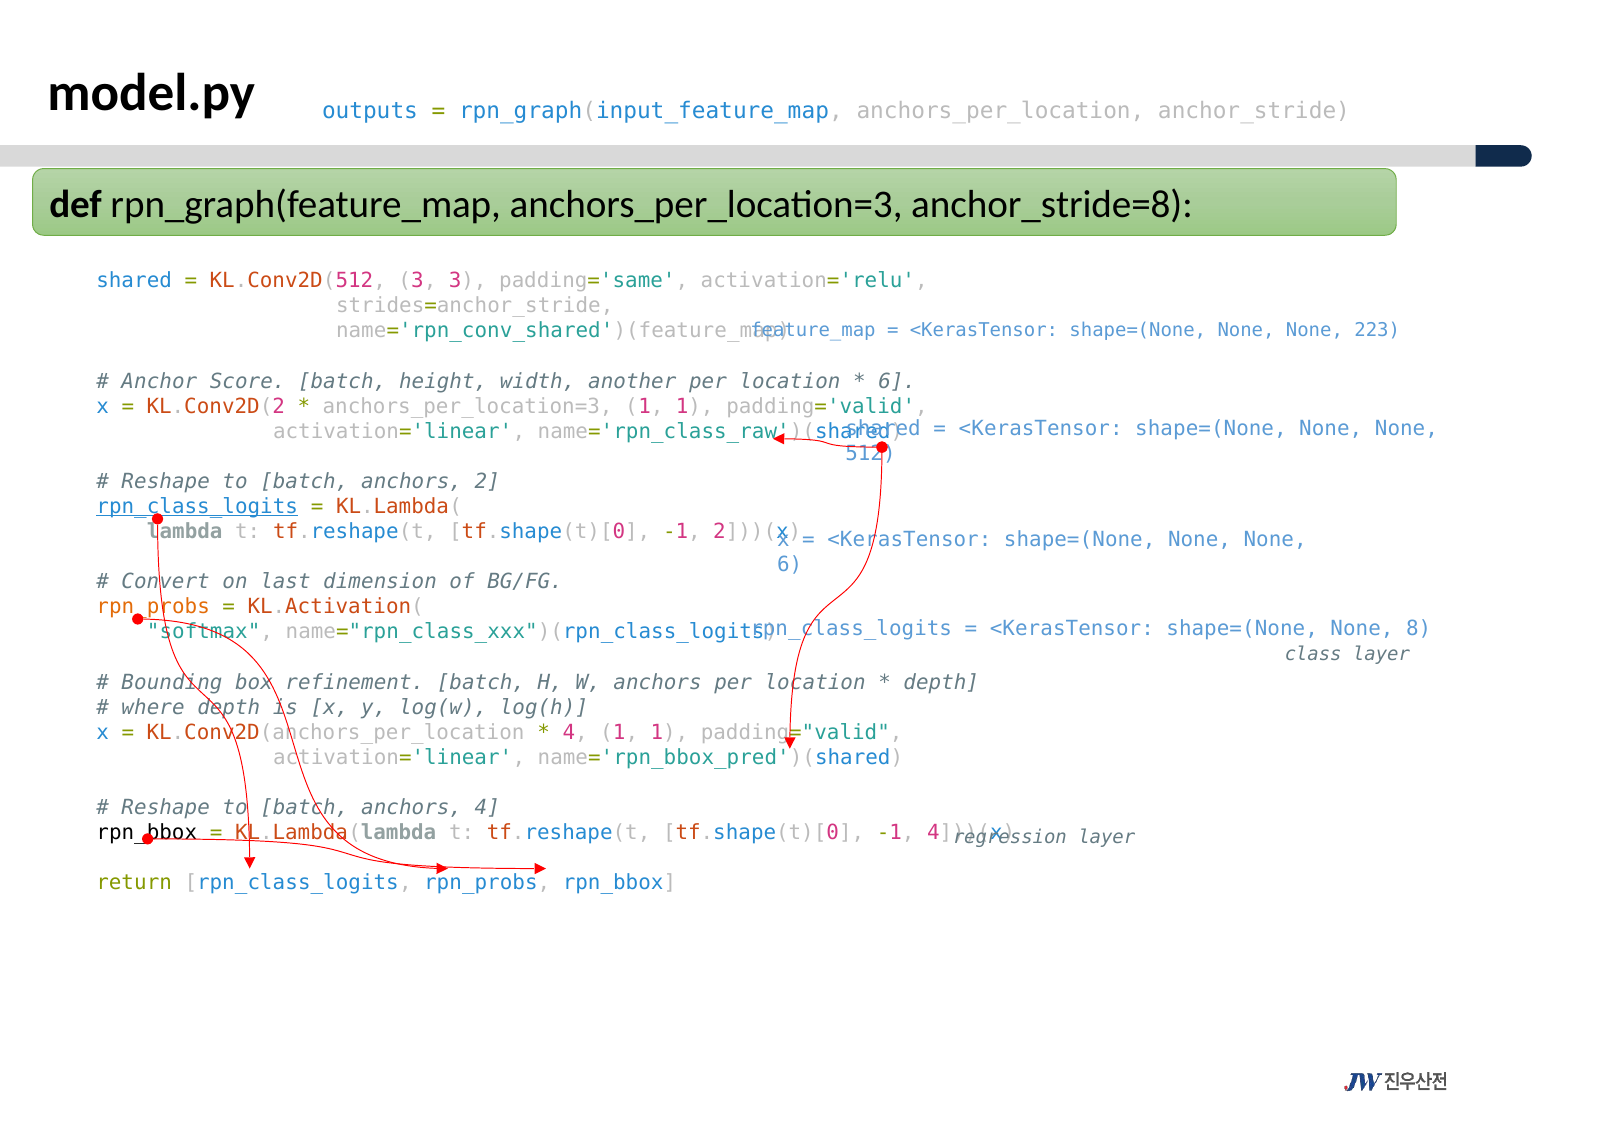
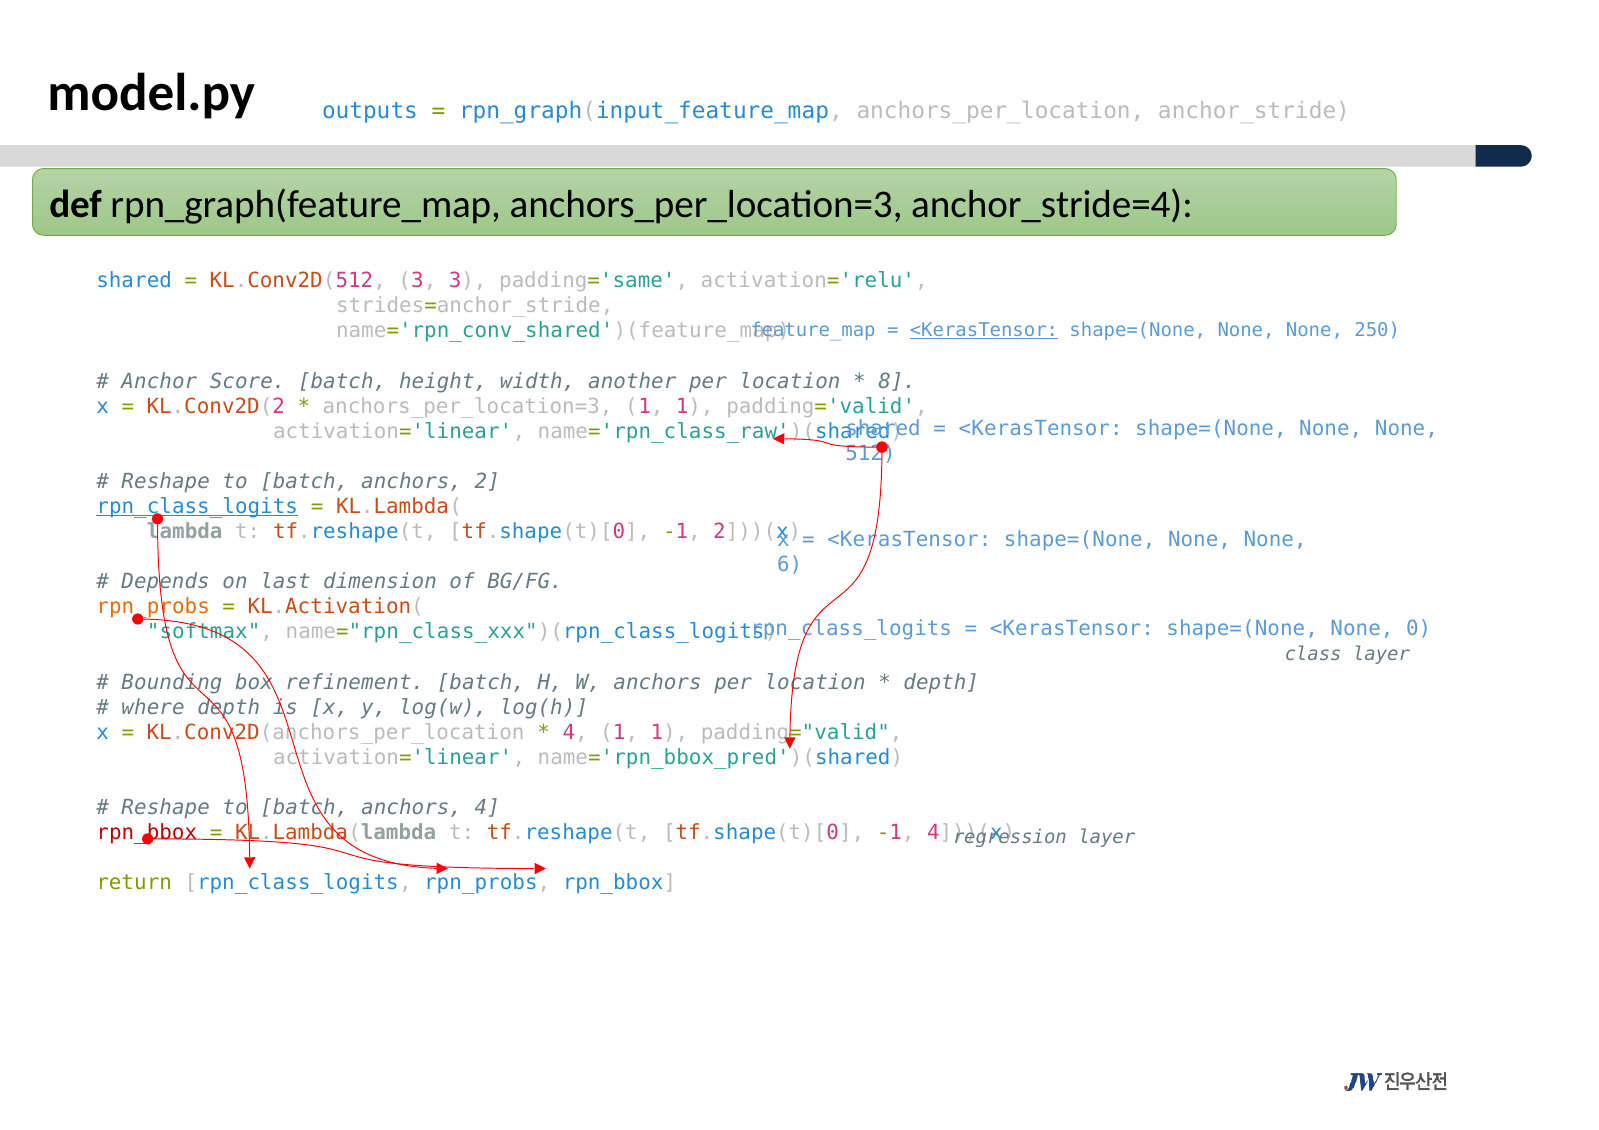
anchor_stride=8: anchor_stride=8 -> anchor_stride=4
<KerasTensor at (984, 331) underline: none -> present
223: 223 -> 250
6 at (897, 381): 6 -> 8
Convert: Convert -> Depends
8: 8 -> 0
rpn_bbox at (147, 833) colour: black -> red
